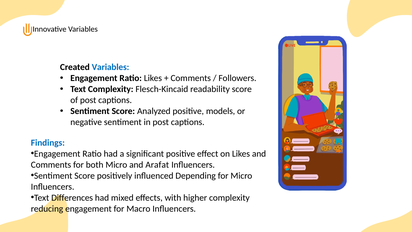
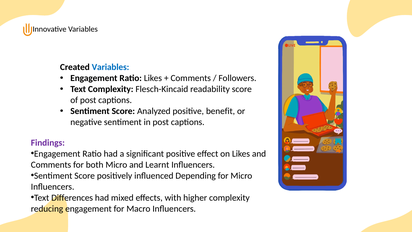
models: models -> benefit
Findings colour: blue -> purple
Arafat: Arafat -> Learnt
